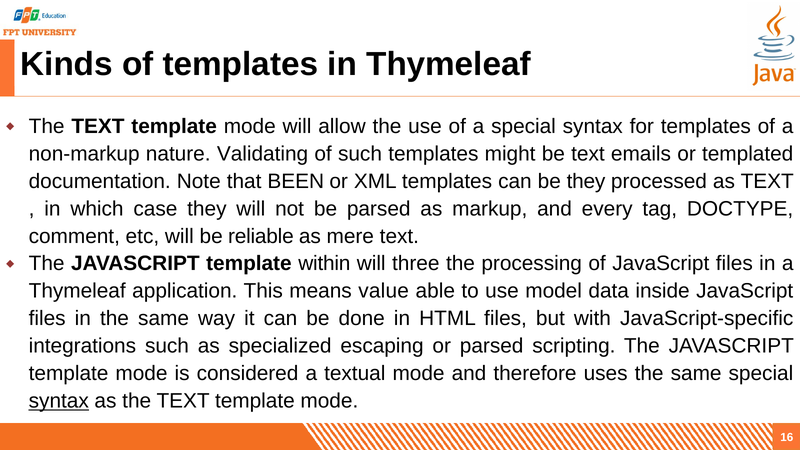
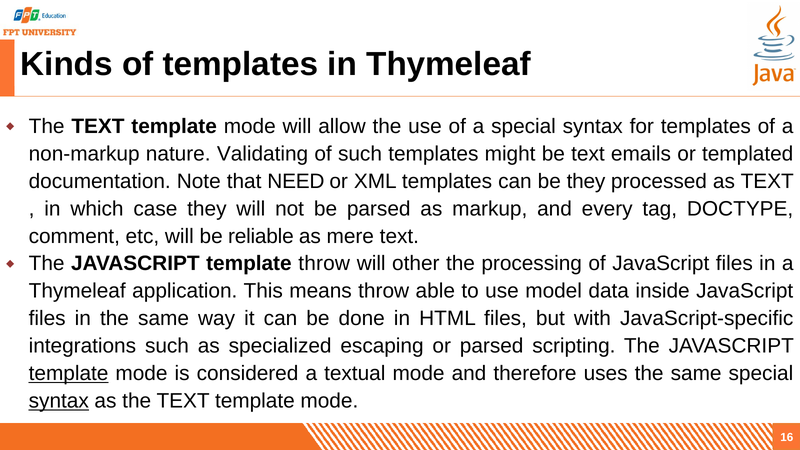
BEEN: BEEN -> NEED
template within: within -> throw
three: three -> other
means value: value -> throw
template at (69, 373) underline: none -> present
